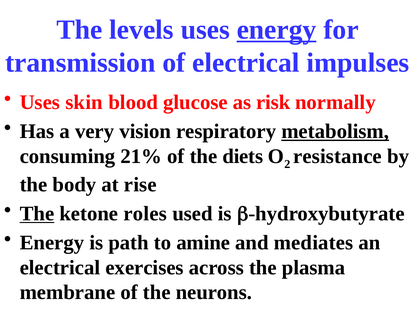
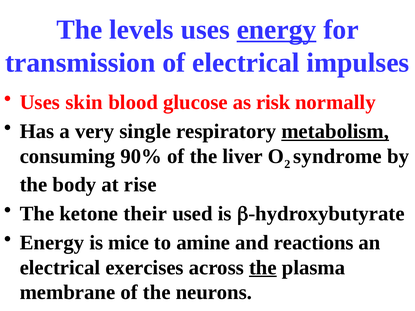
vision: vision -> single
21%: 21% -> 90%
diets: diets -> liver
resistance: resistance -> syndrome
The at (37, 214) underline: present -> none
roles: roles -> their
path: path -> mice
mediates: mediates -> reactions
the at (263, 268) underline: none -> present
